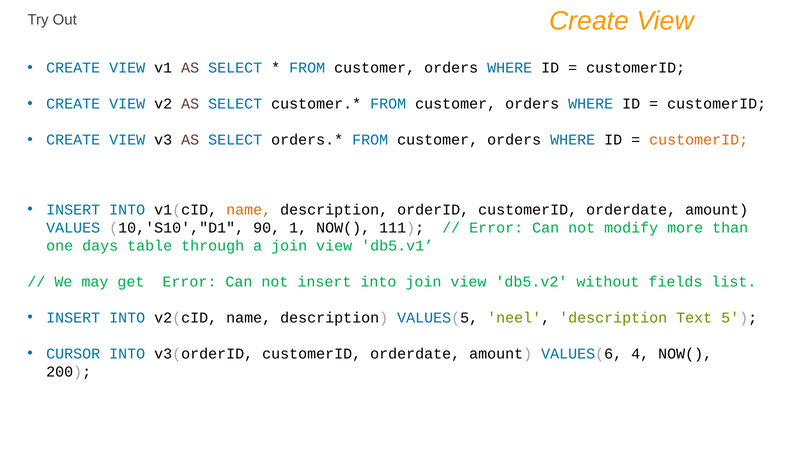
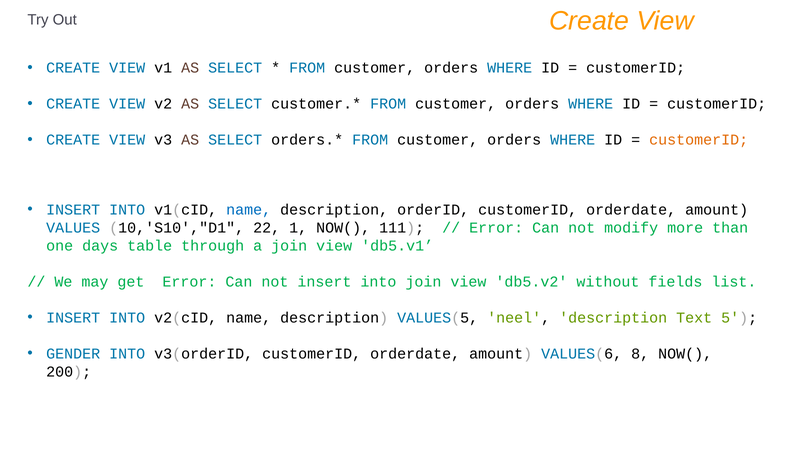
name at (249, 210) colour: orange -> blue
90: 90 -> 22
CURSOR: CURSOR -> GENDER
4: 4 -> 8
